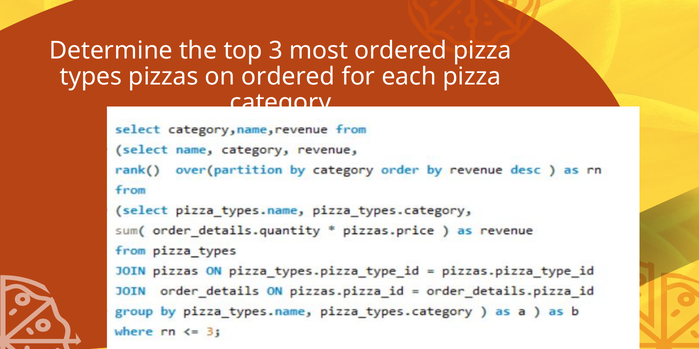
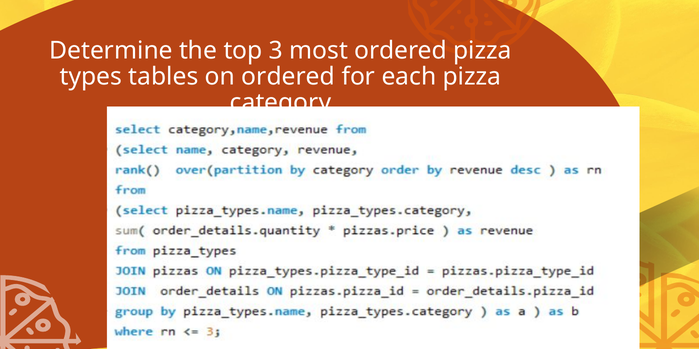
pizzas: pizzas -> tables
